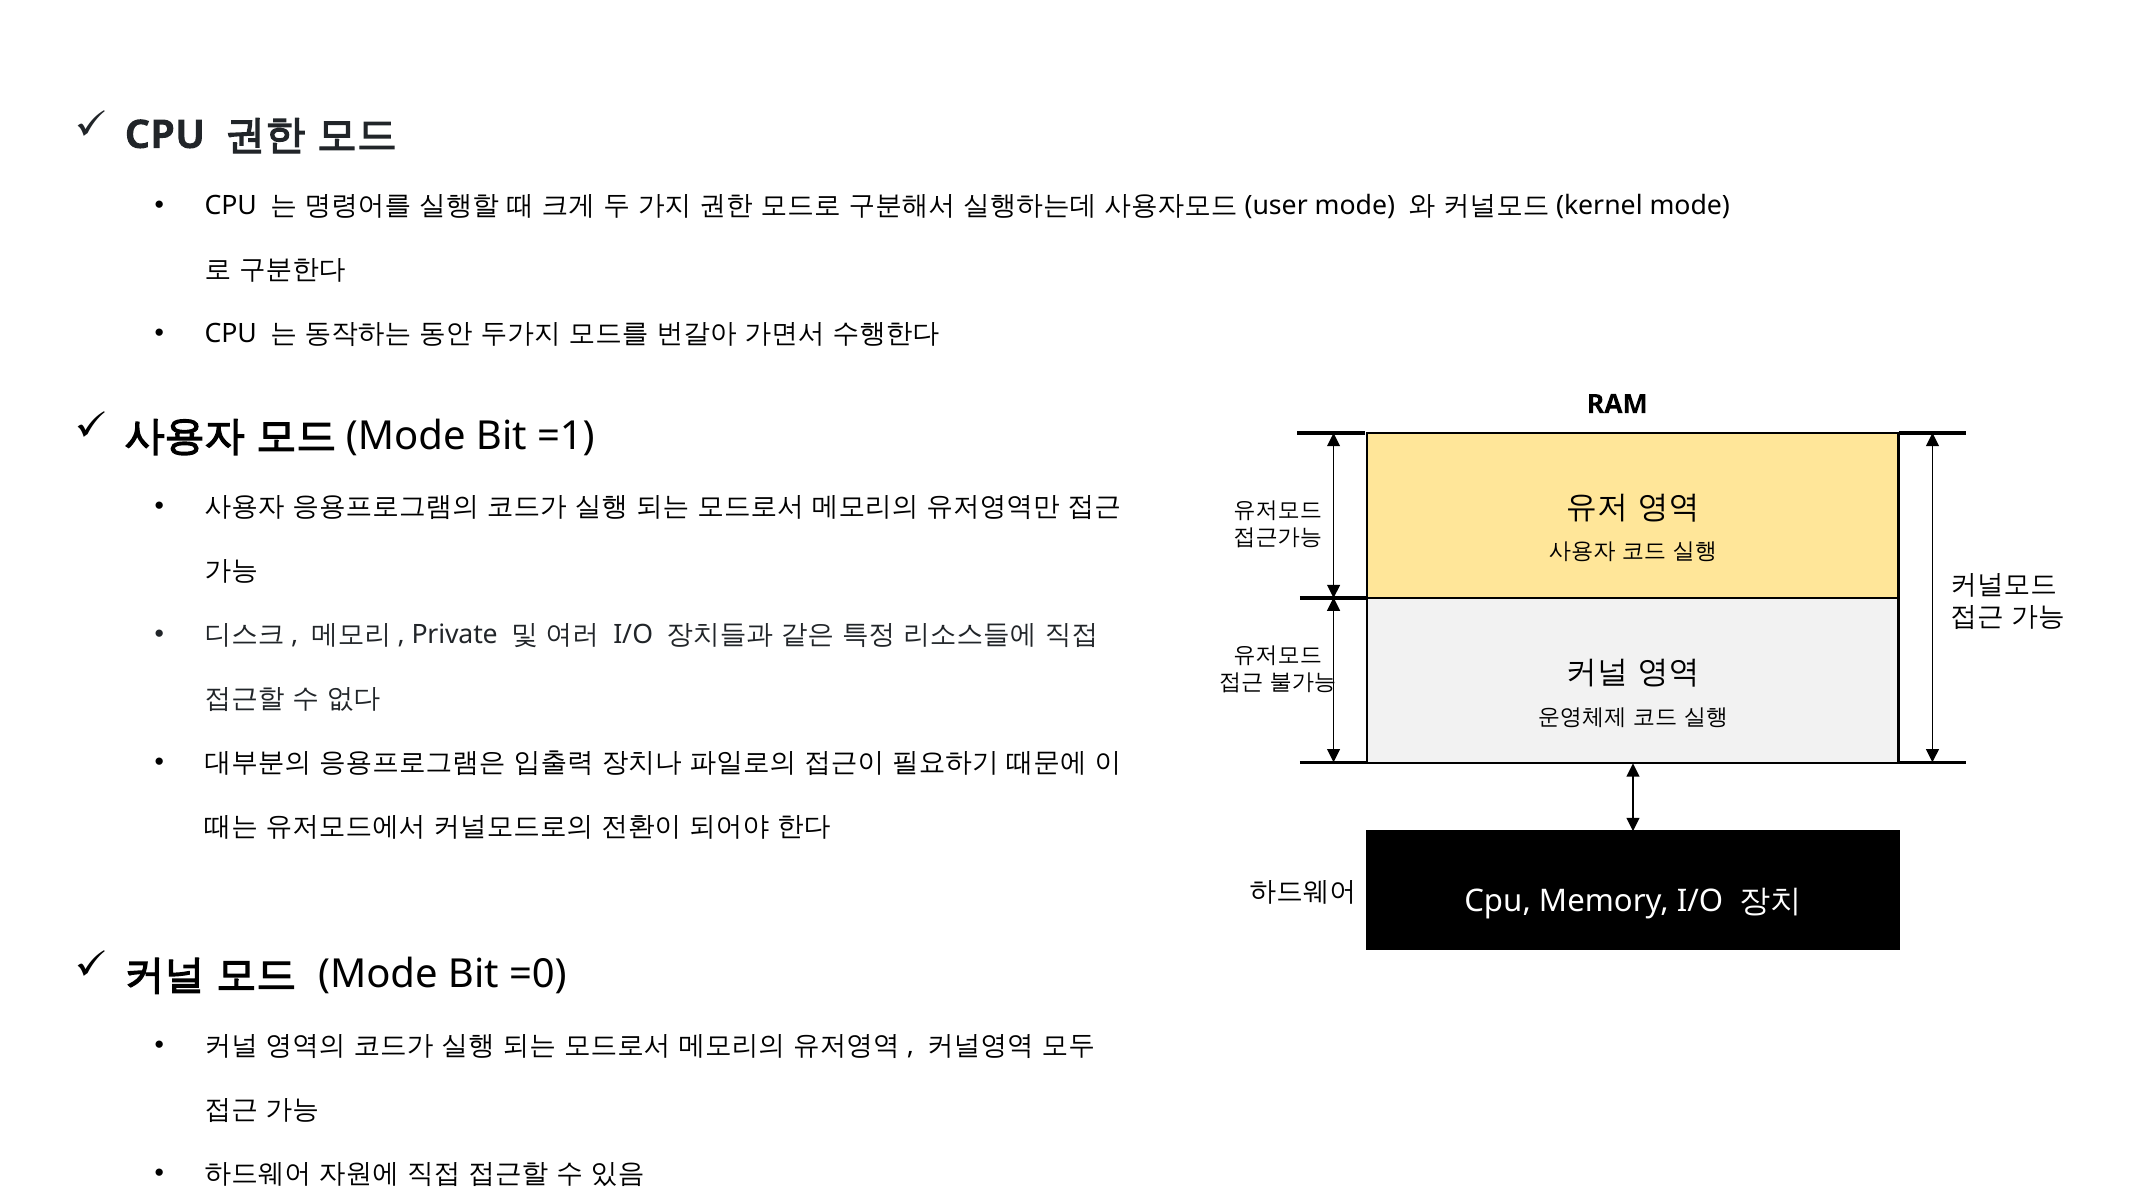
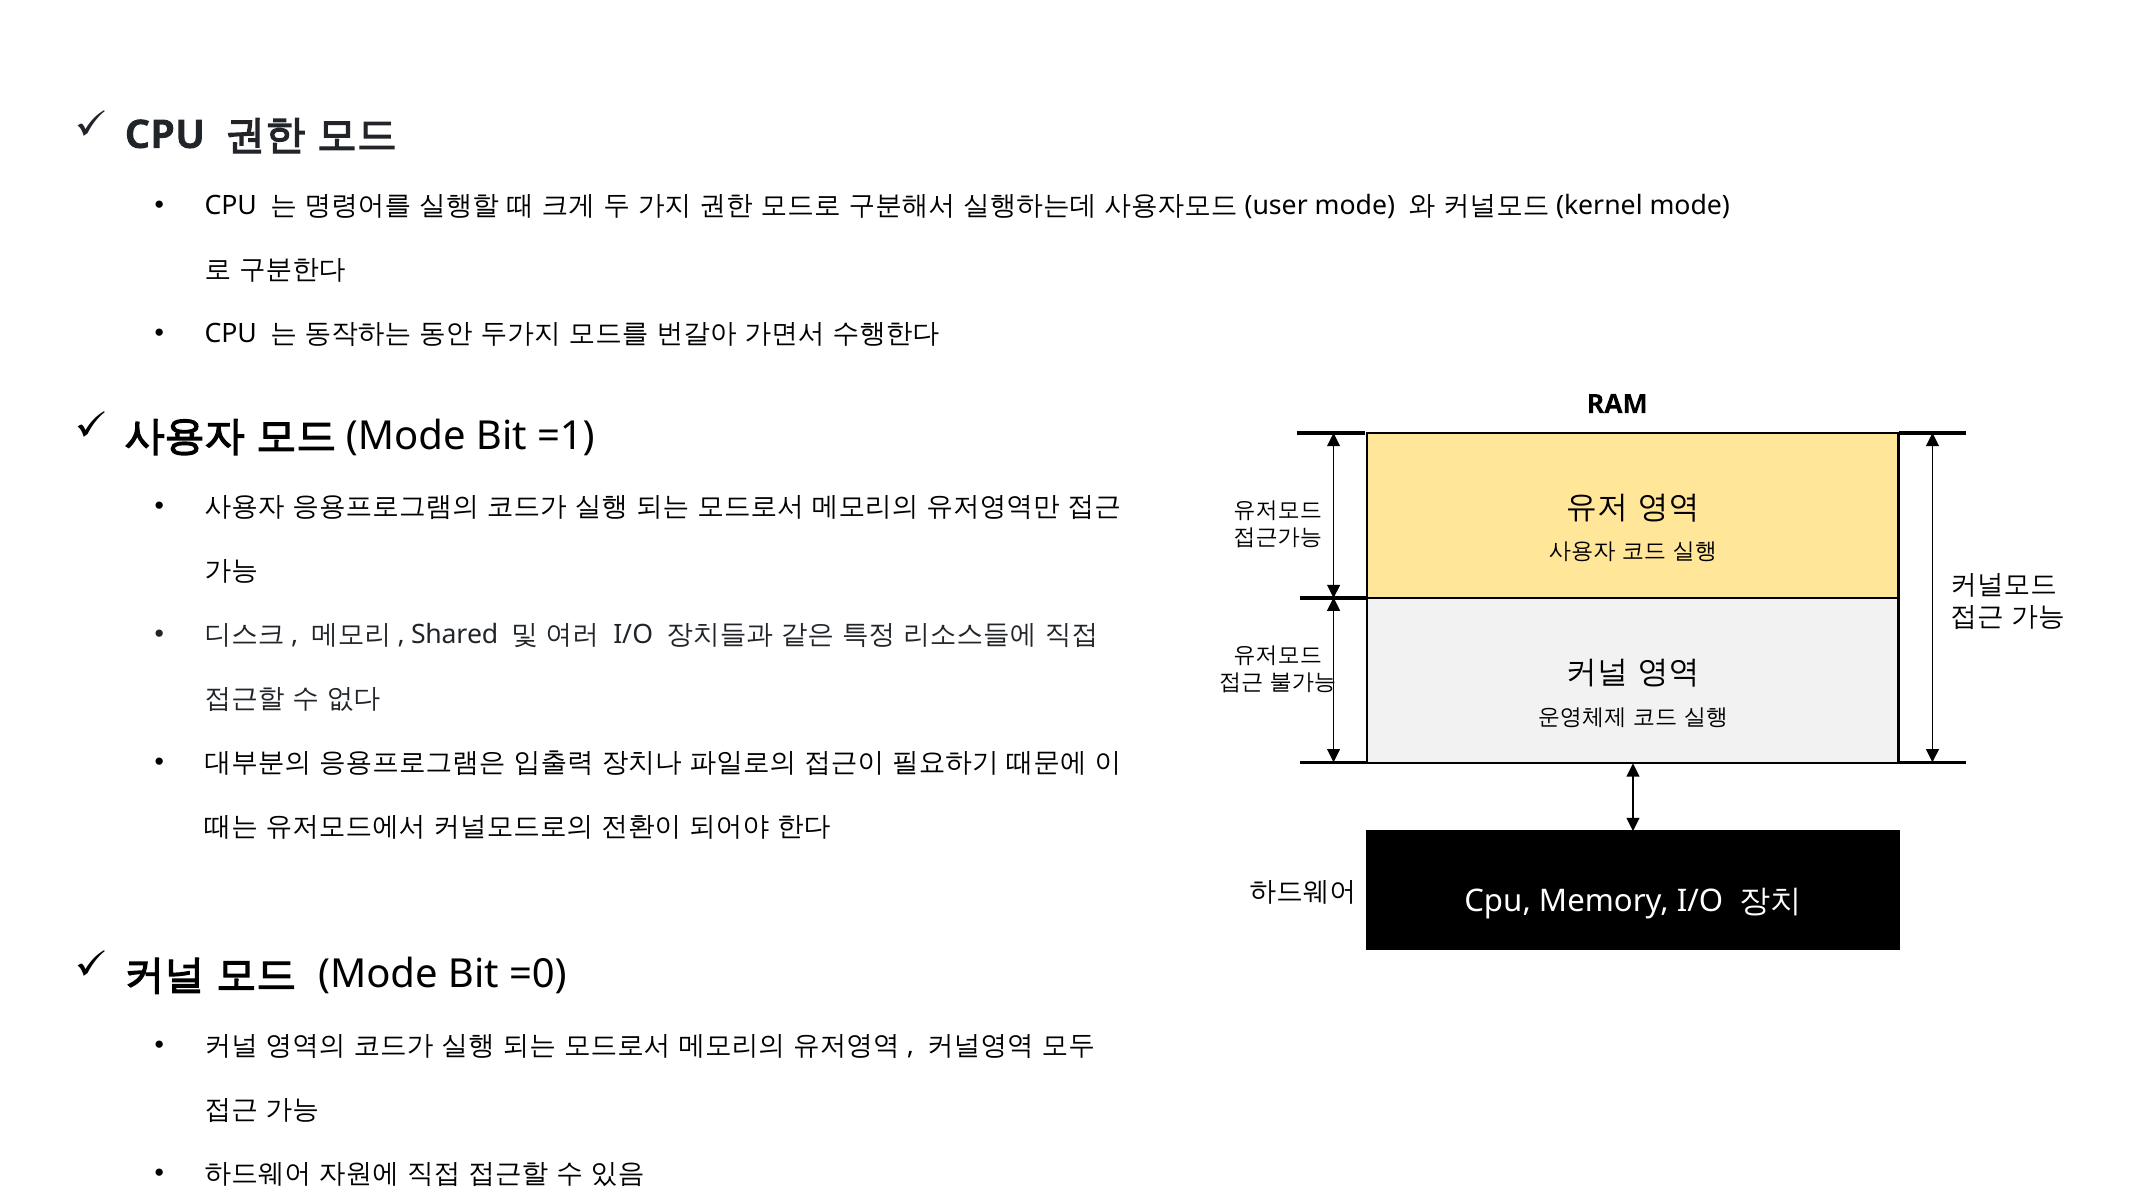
Private: Private -> Shared
